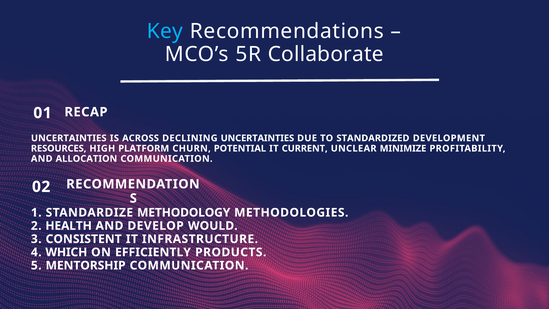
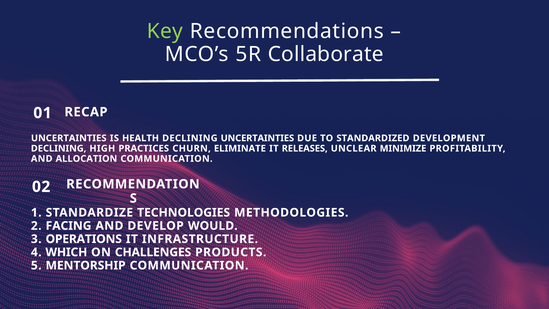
Key colour: light blue -> light green
ACROSS: ACROSS -> HEALTH
RESOURCES at (59, 148): RESOURCES -> DECLINING
PLATFORM: PLATFORM -> PRACTICES
POTENTIAL: POTENTIAL -> ELIMINATE
CURRENT: CURRENT -> RELEASES
METHODOLOGY: METHODOLOGY -> TECHNOLOGIES
HEALTH: HEALTH -> FACING
CONSISTENT: CONSISTENT -> OPERATIONS
EFFICIENTLY: EFFICIENTLY -> CHALLENGES
